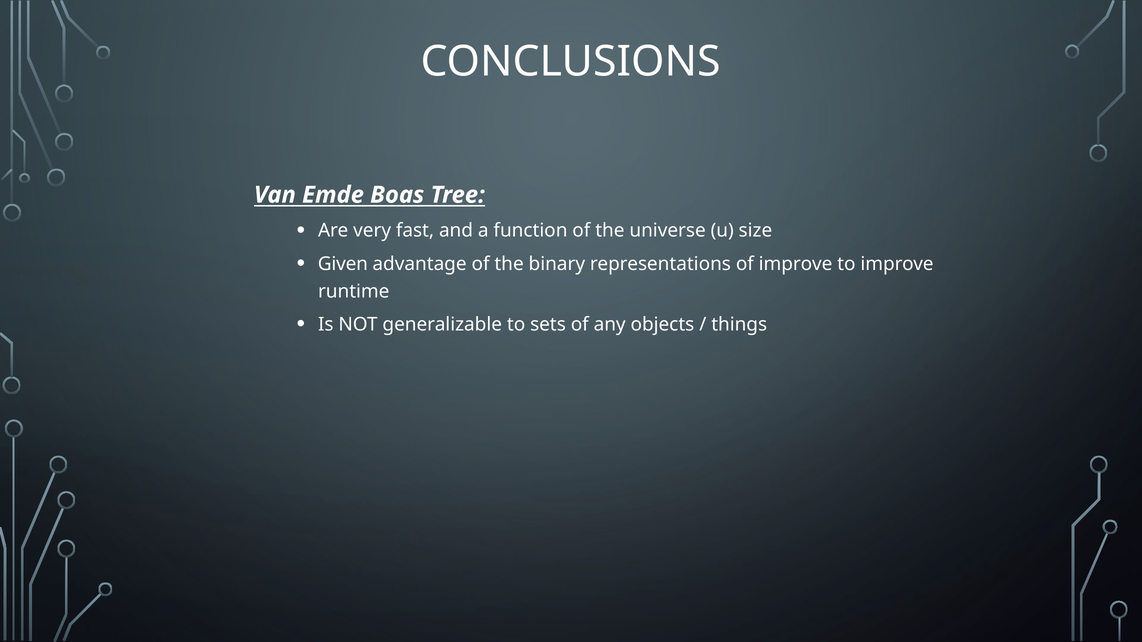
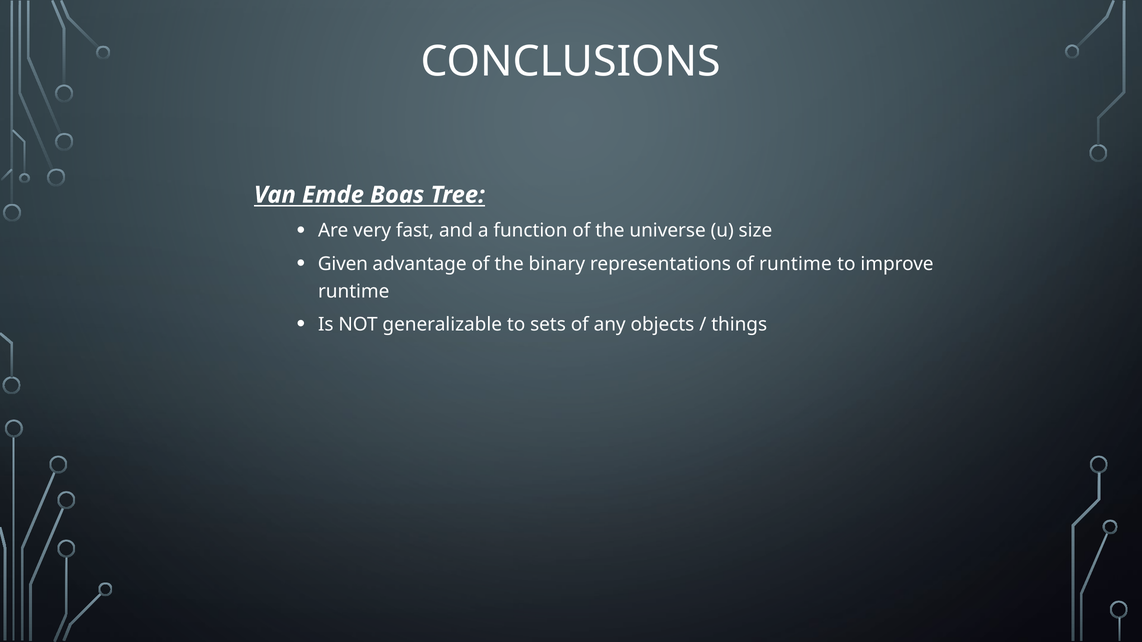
of improve: improve -> runtime
